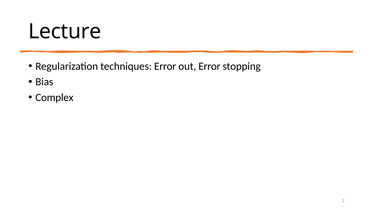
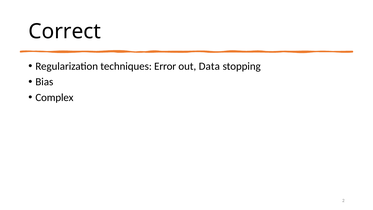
Lecture: Lecture -> Correct
out Error: Error -> Data
